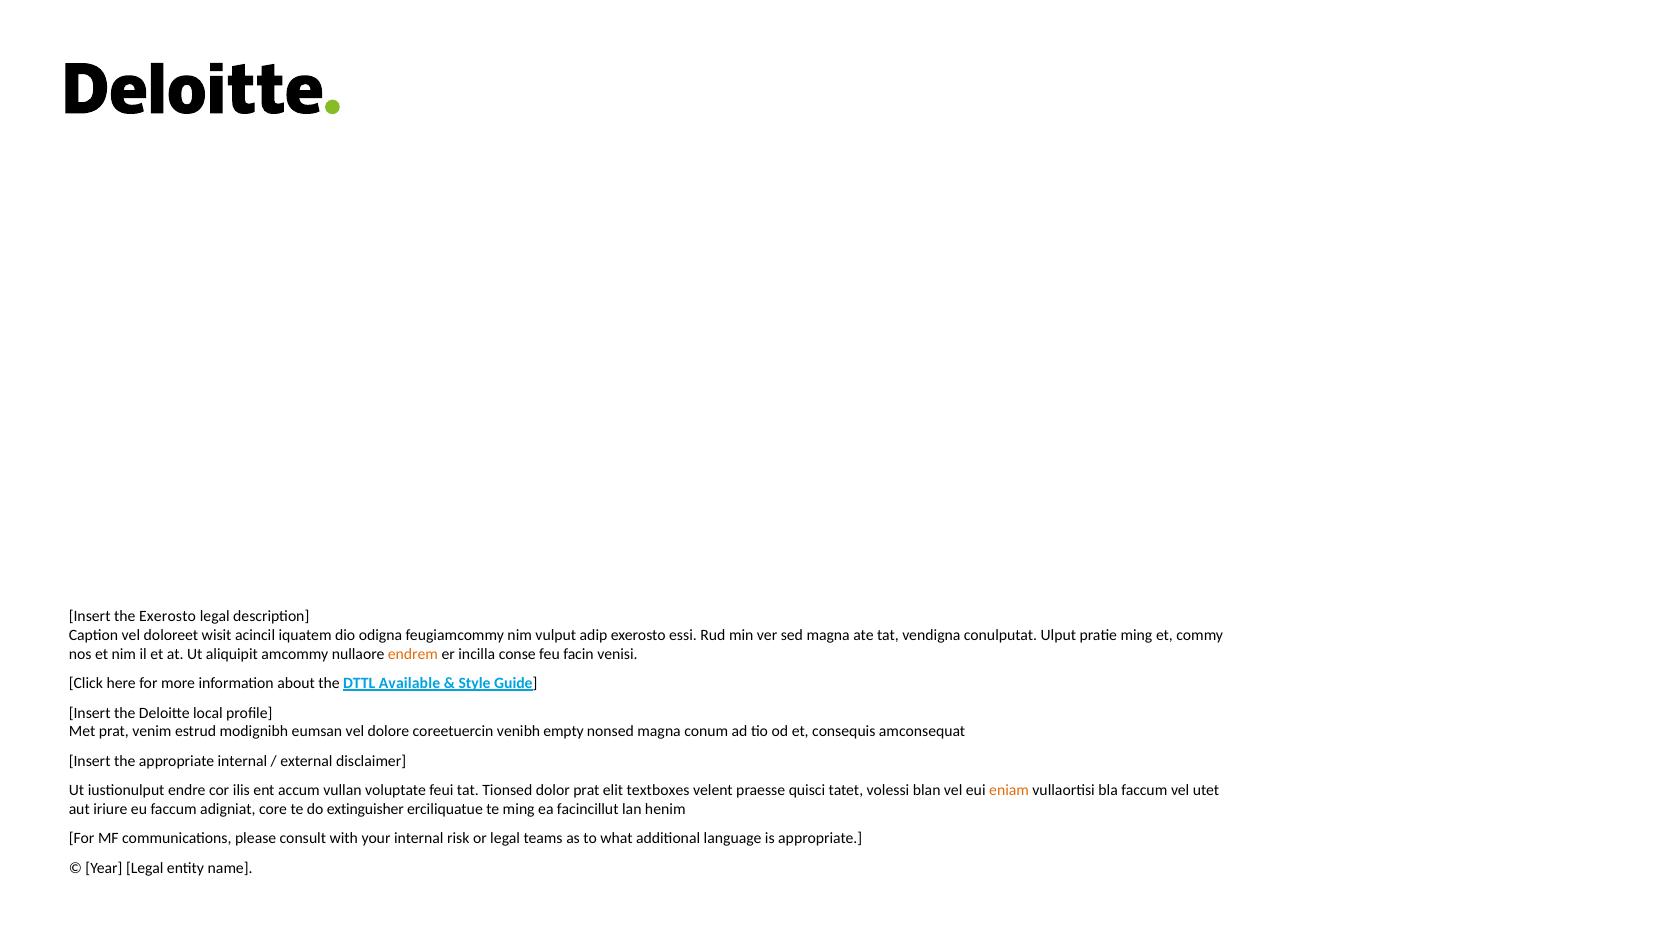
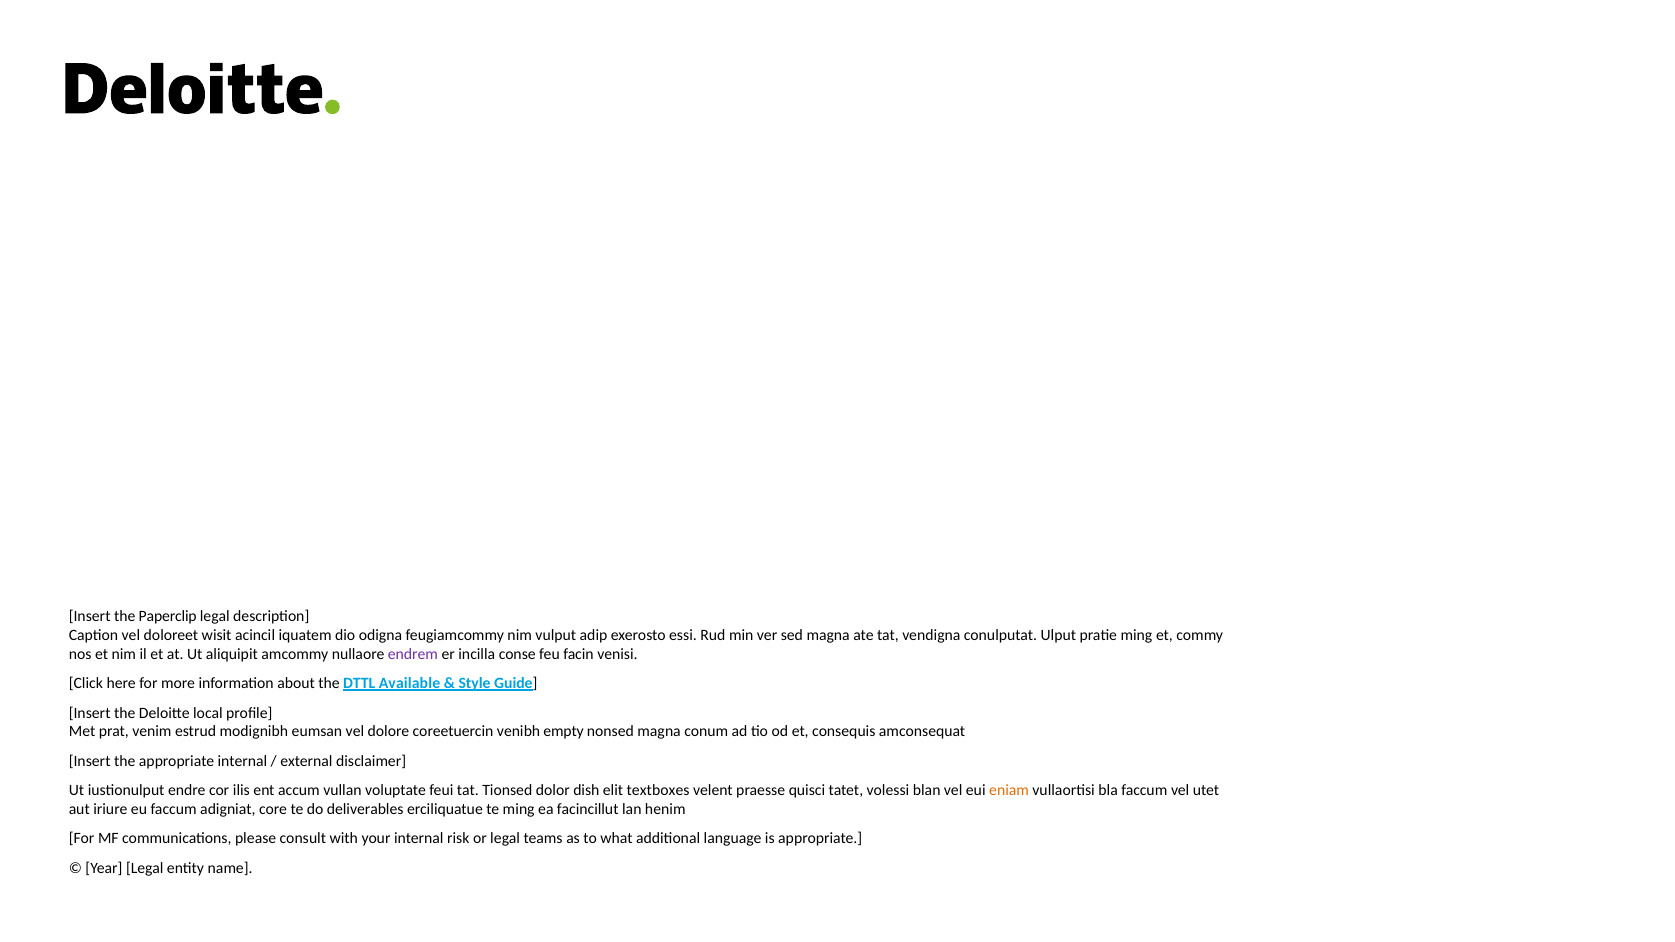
the Exerosto: Exerosto -> Paperclip
endrem colour: orange -> purple
dolor prat: prat -> dish
extinguisher: extinguisher -> deliverables
